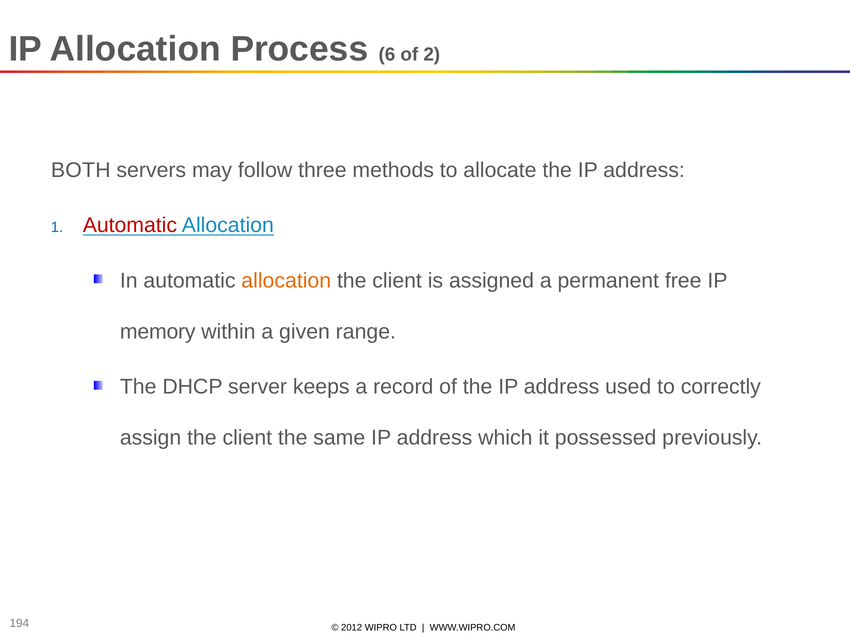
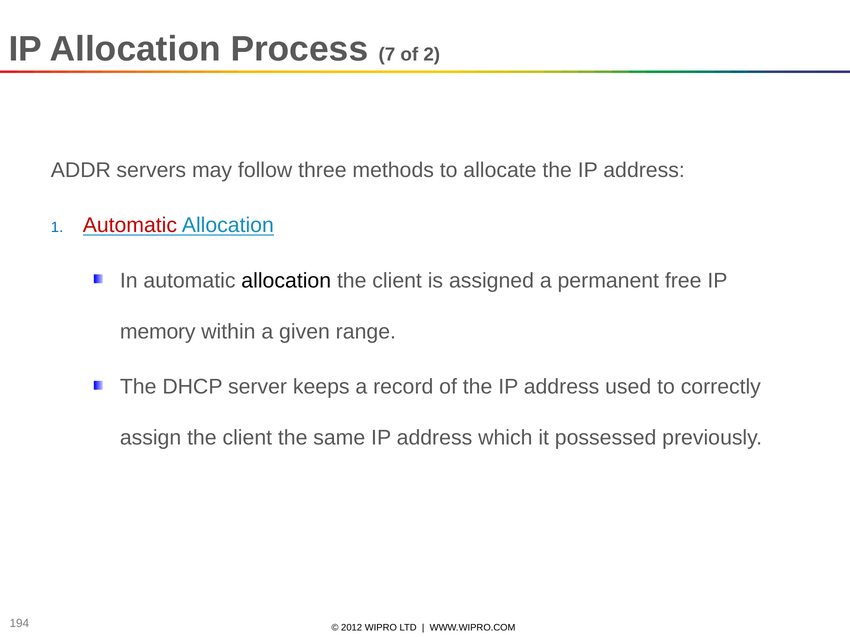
6: 6 -> 7
BOTH: BOTH -> ADDR
allocation at (286, 281) colour: orange -> black
